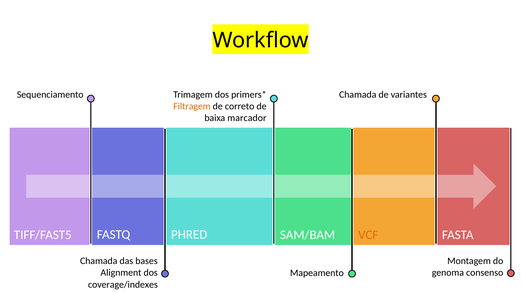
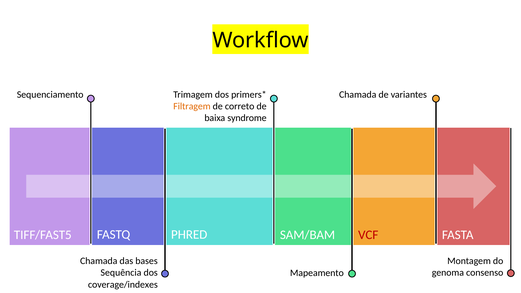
marcador: marcador -> syndrome
VCF colour: orange -> red
Alignment: Alignment -> Sequência
